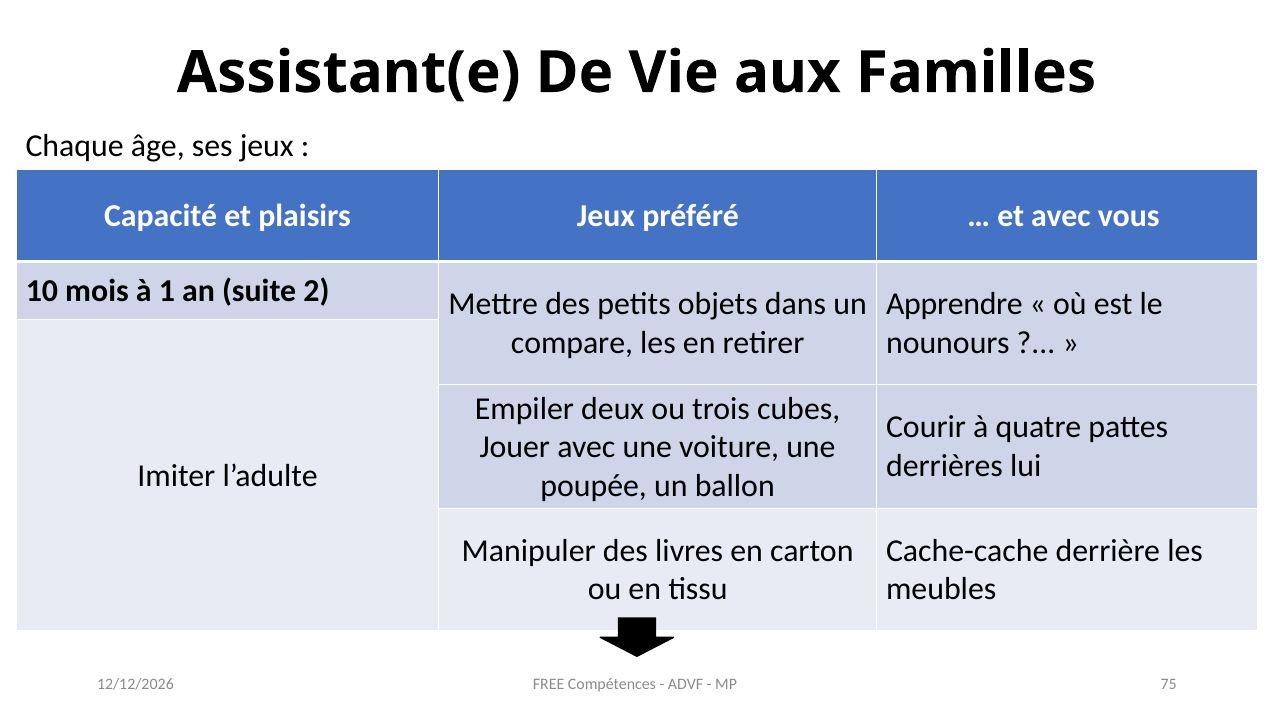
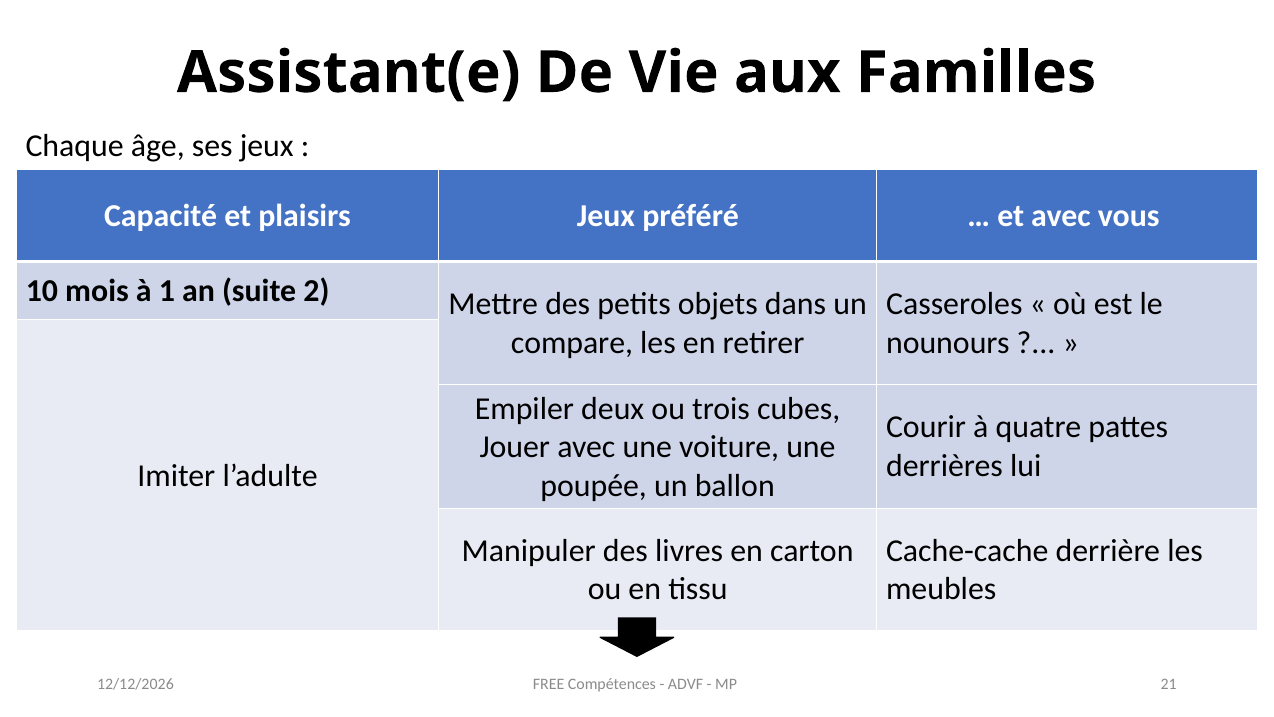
Apprendre: Apprendre -> Casseroles
75: 75 -> 21
